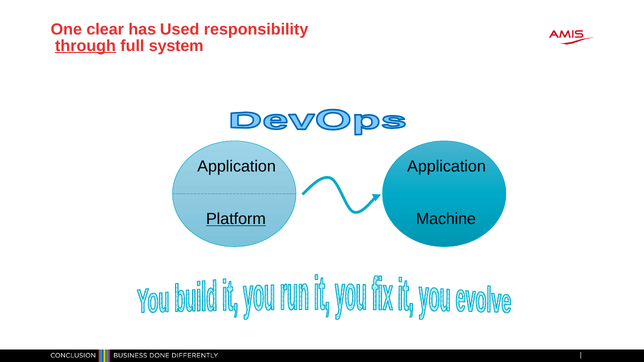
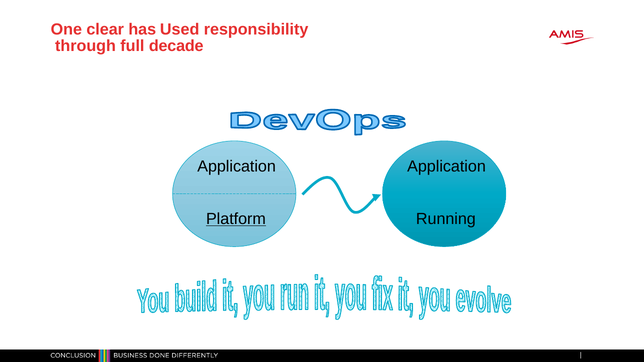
through underline: present -> none
system: system -> decade
Machine: Machine -> Running
